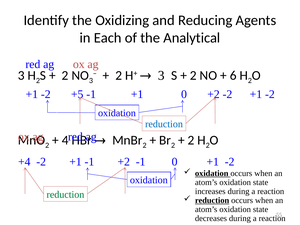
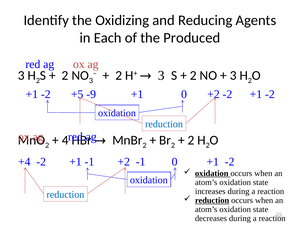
Analytical: Analytical -> Produced
6 at (233, 75): 6 -> 3
+5 -1: -1 -> -9
reduction at (65, 195) colour: green -> blue
